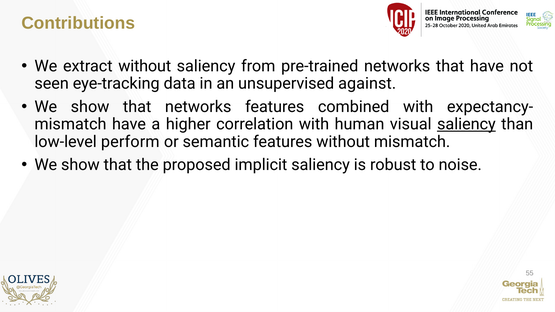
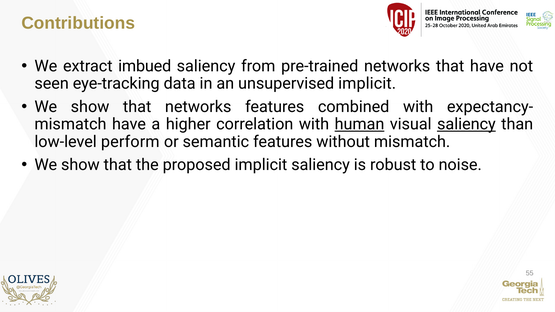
extract without: without -> imbued
unsupervised against: against -> implicit
human underline: none -> present
